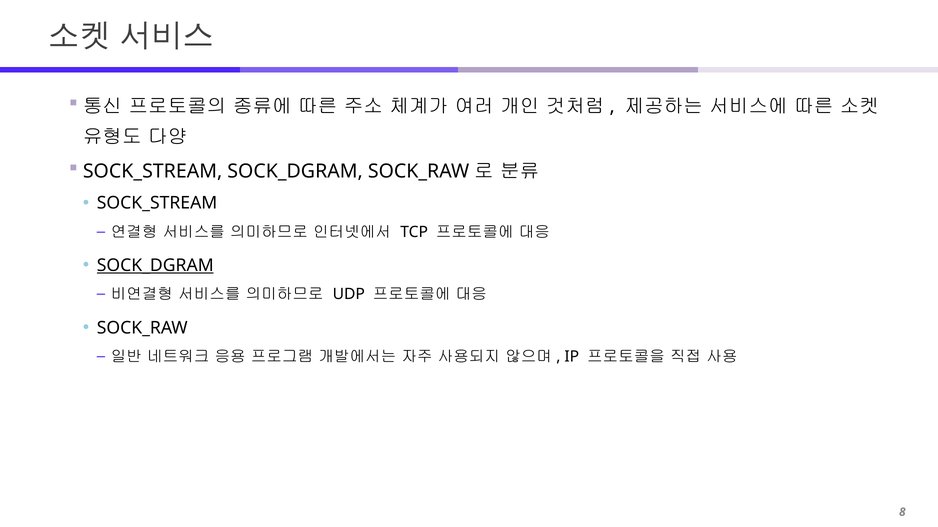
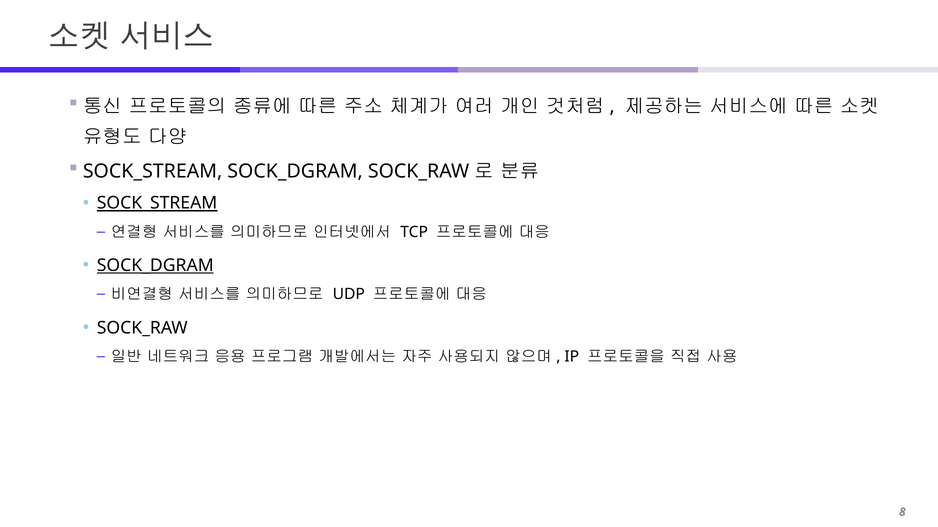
SOCK_STREAM at (157, 203) underline: none -> present
